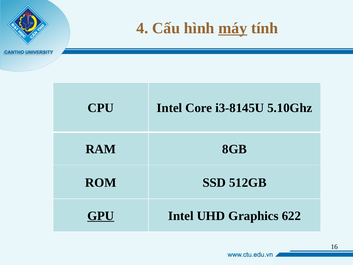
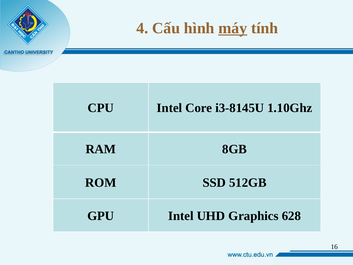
5.10Ghz: 5.10Ghz -> 1.10Ghz
GPU underline: present -> none
622: 622 -> 628
